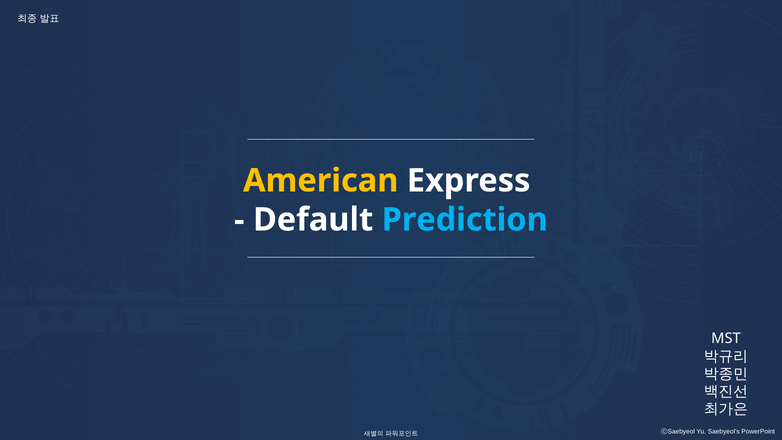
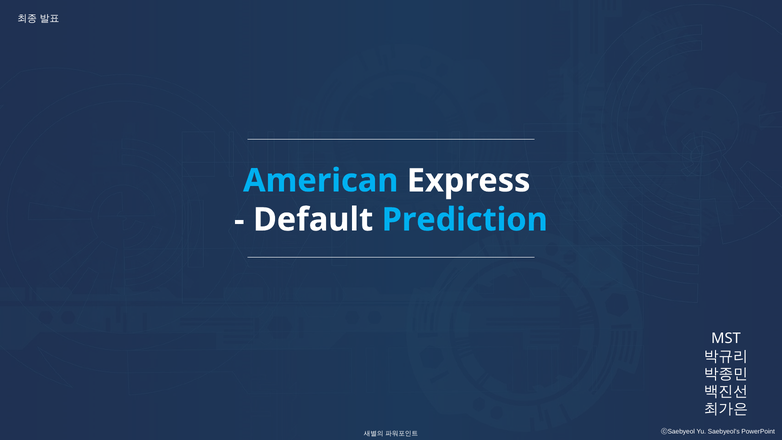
American colour: yellow -> light blue
